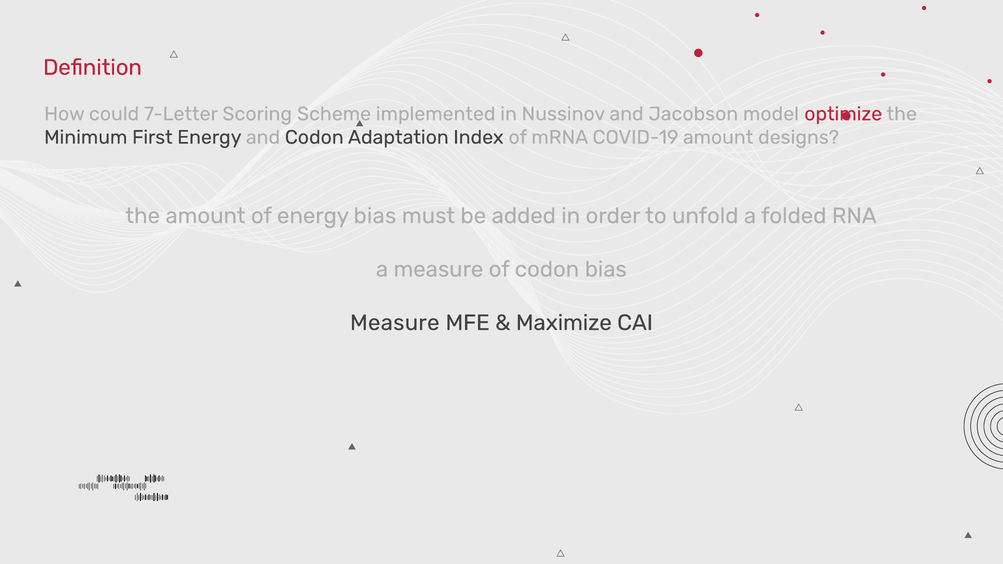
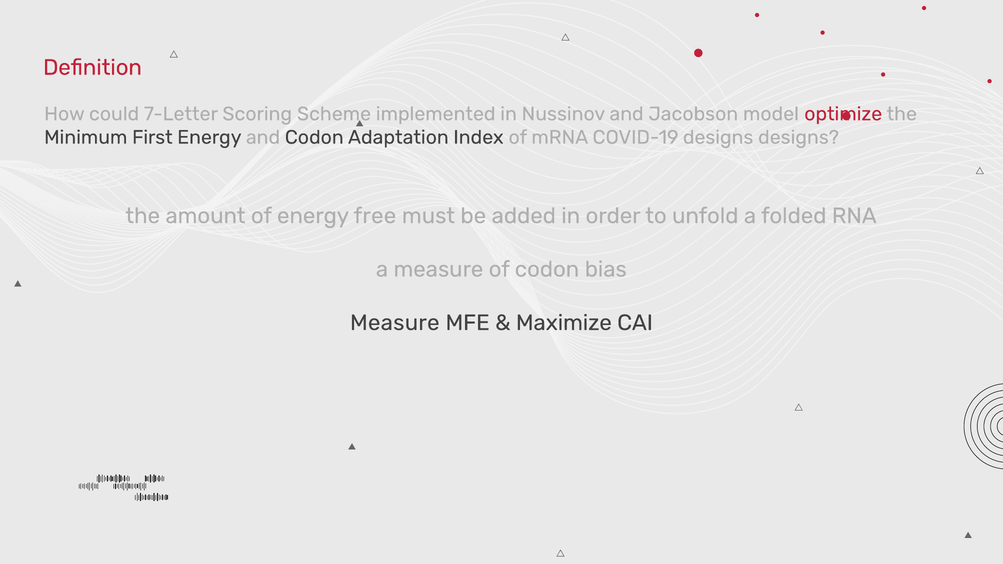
COVID-19 amount: amount -> designs
energy bias: bias -> free
